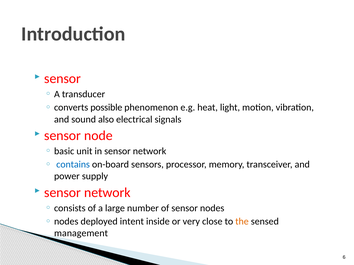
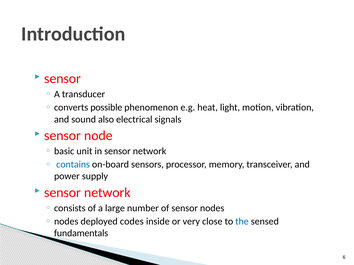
intent: intent -> codes
the colour: orange -> blue
management: management -> fundamentals
